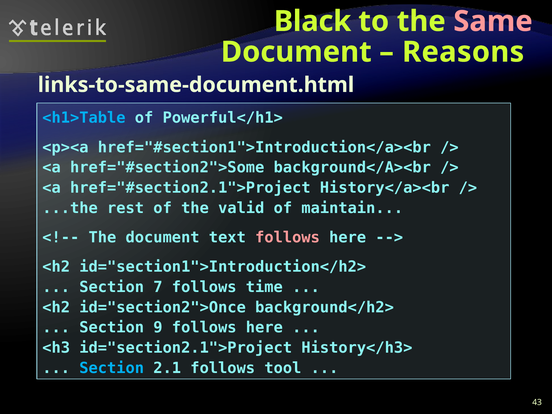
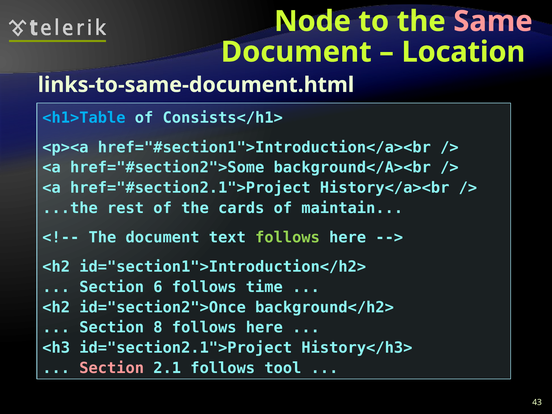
Black: Black -> Node
Reasons: Reasons -> Location
Powerful</h1>: Powerful</h1> -> Consists</h1>
valid: valid -> cards
follows at (287, 237) colour: pink -> light green
7: 7 -> 6
9: 9 -> 8
Section at (112, 368) colour: light blue -> pink
